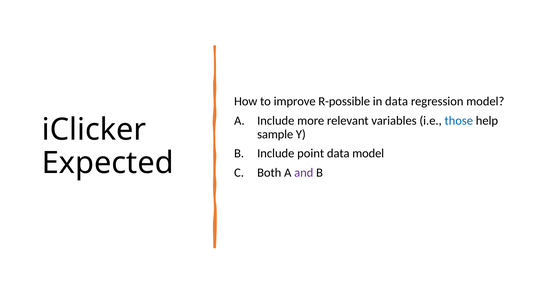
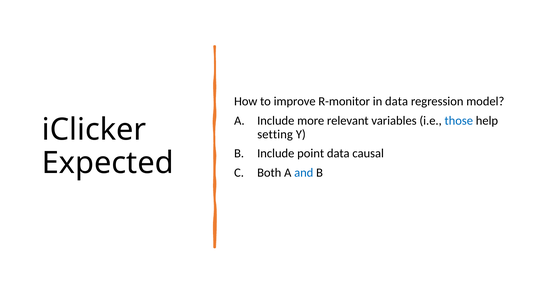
R-possible: R-possible -> R-monitor
sample: sample -> setting
data model: model -> causal
and colour: purple -> blue
